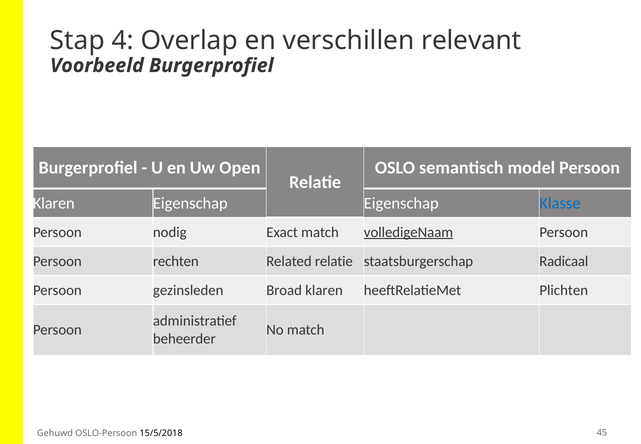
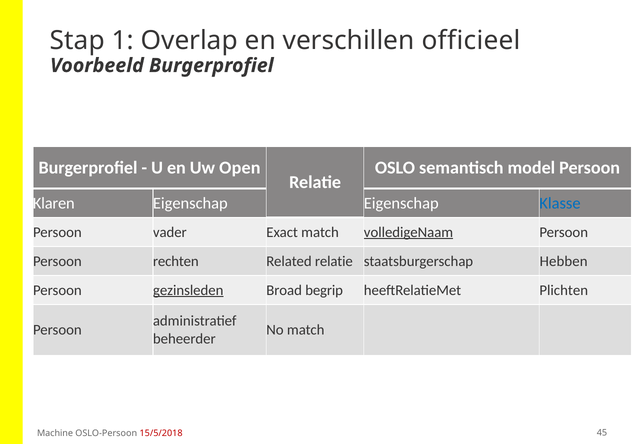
4: 4 -> 1
relevant: relevant -> officieel
nodig: nodig -> vader
Radicaal: Radicaal -> Hebben
gezinsleden underline: none -> present
Broad klaren: klaren -> begrip
Gehuwd: Gehuwd -> Machine
15/5/2018 colour: black -> red
